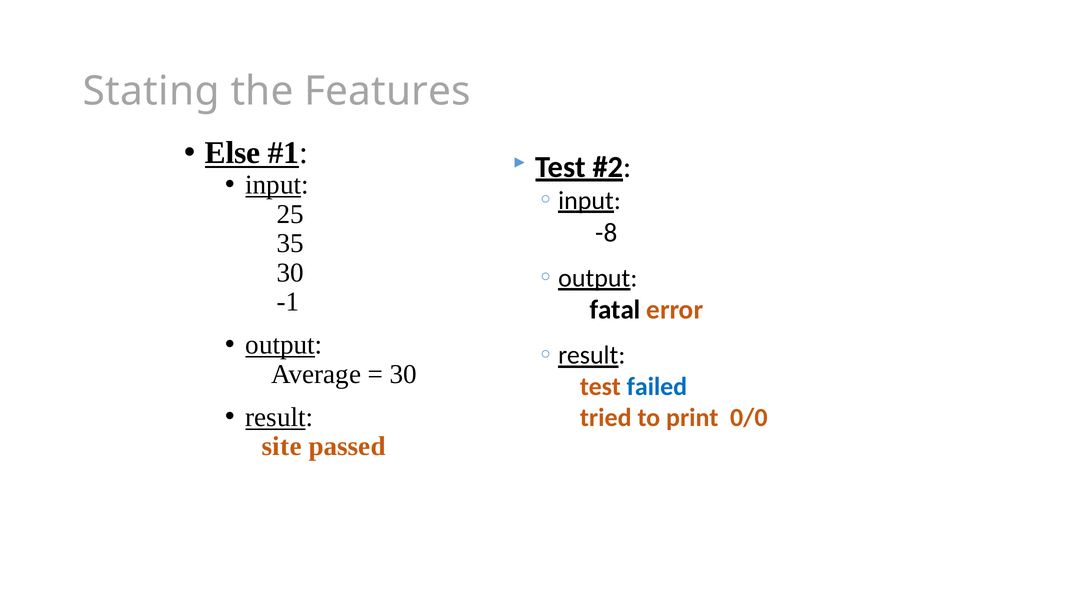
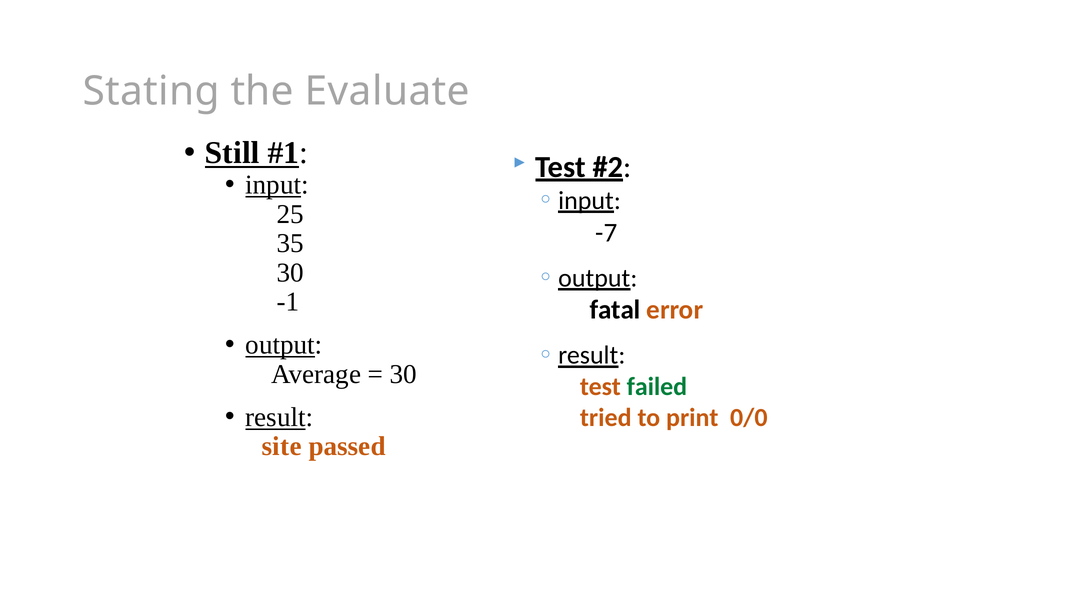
Features: Features -> Evaluate
Else: Else -> Still
-8: -8 -> -7
failed colour: blue -> green
